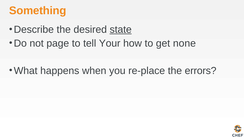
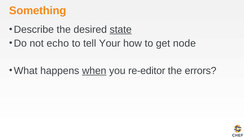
page: page -> echo
none: none -> node
when underline: none -> present
re-place: re-place -> re-editor
